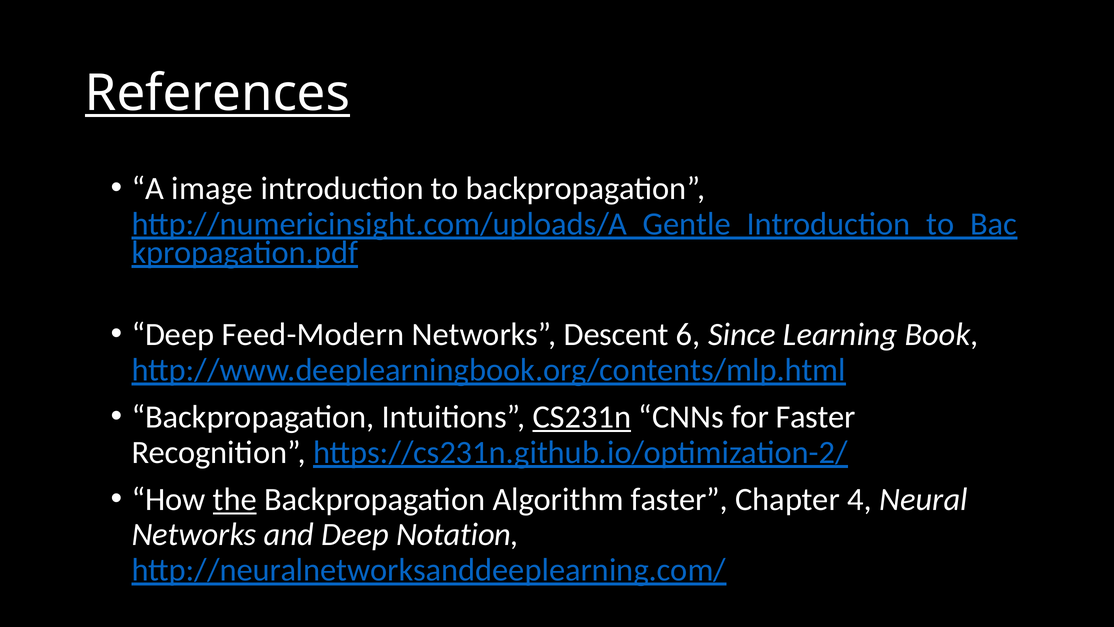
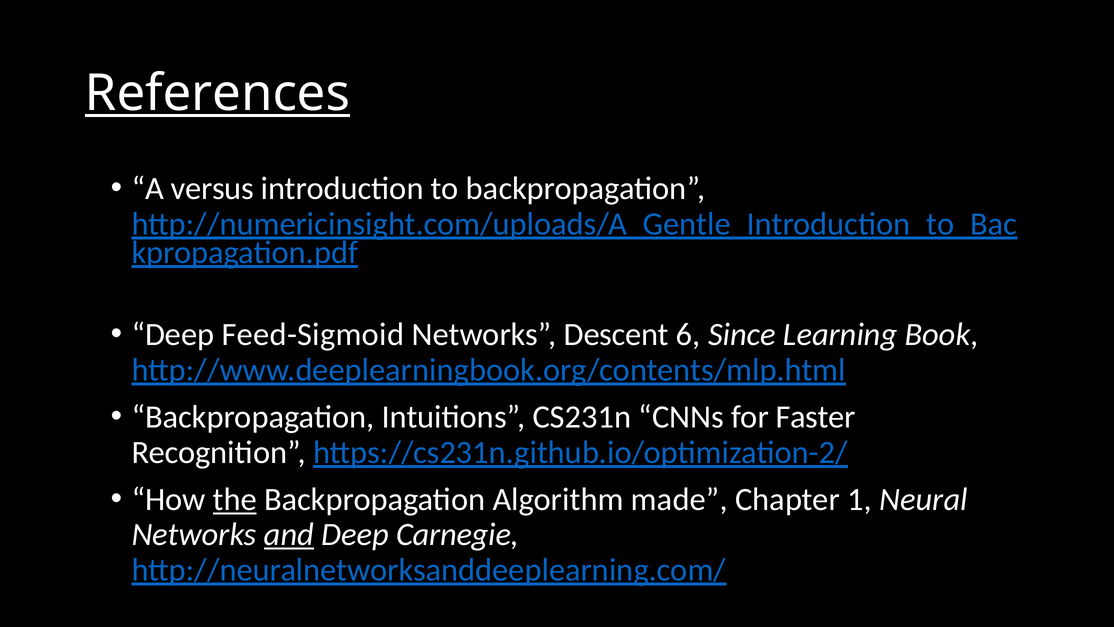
image: image -> versus
Feed-Modern: Feed-Modern -> Feed-Sigmoid
CS231n underline: present -> none
Algorithm faster: faster -> made
4: 4 -> 1
and underline: none -> present
Notation: Notation -> Carnegie
